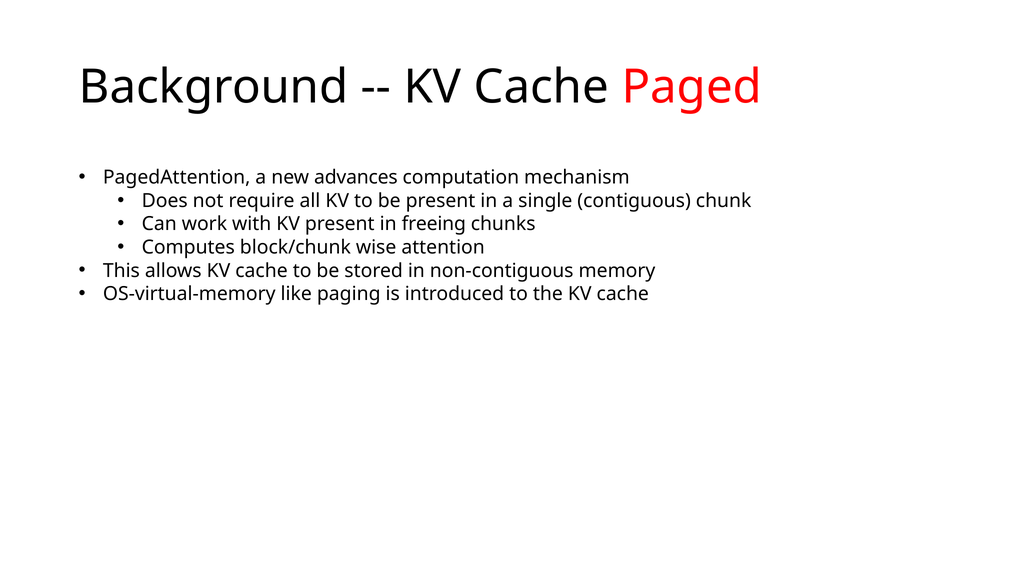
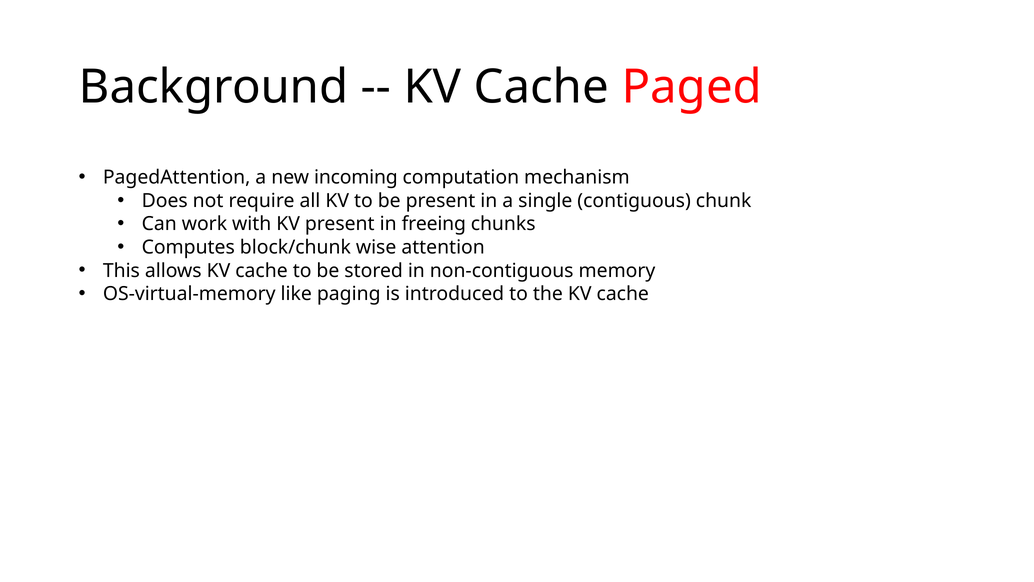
advances: advances -> incoming
